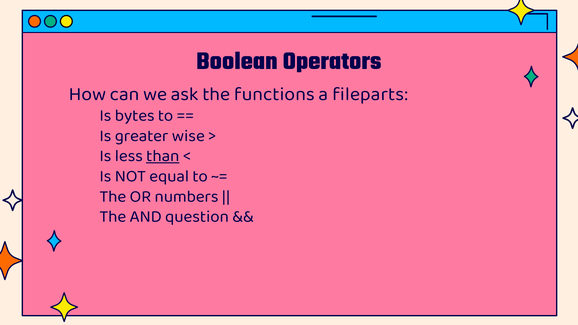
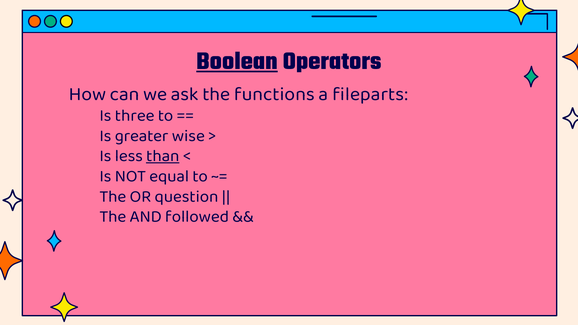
Boolean underline: none -> present
bytes: bytes -> three
numbers: numbers -> question
question: question -> followed
